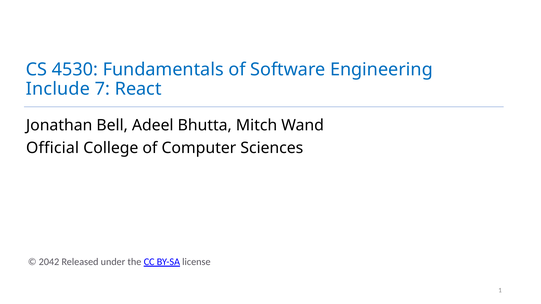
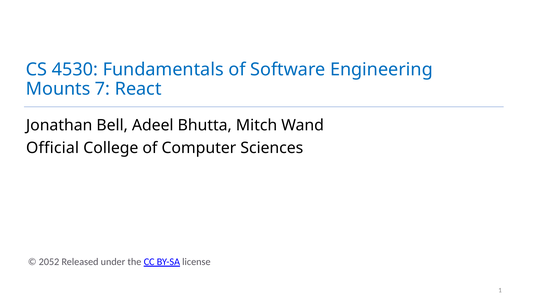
Include: Include -> Mounts
2042: 2042 -> 2052
